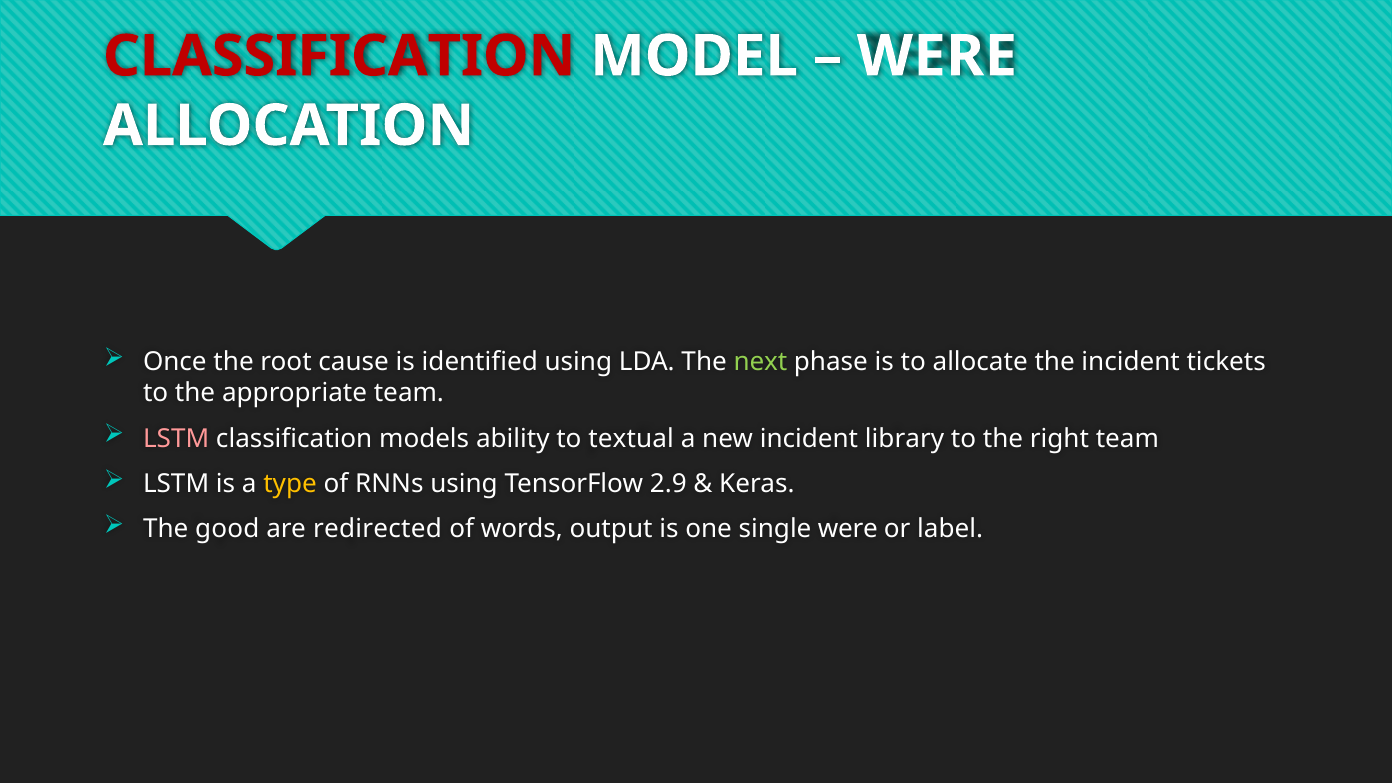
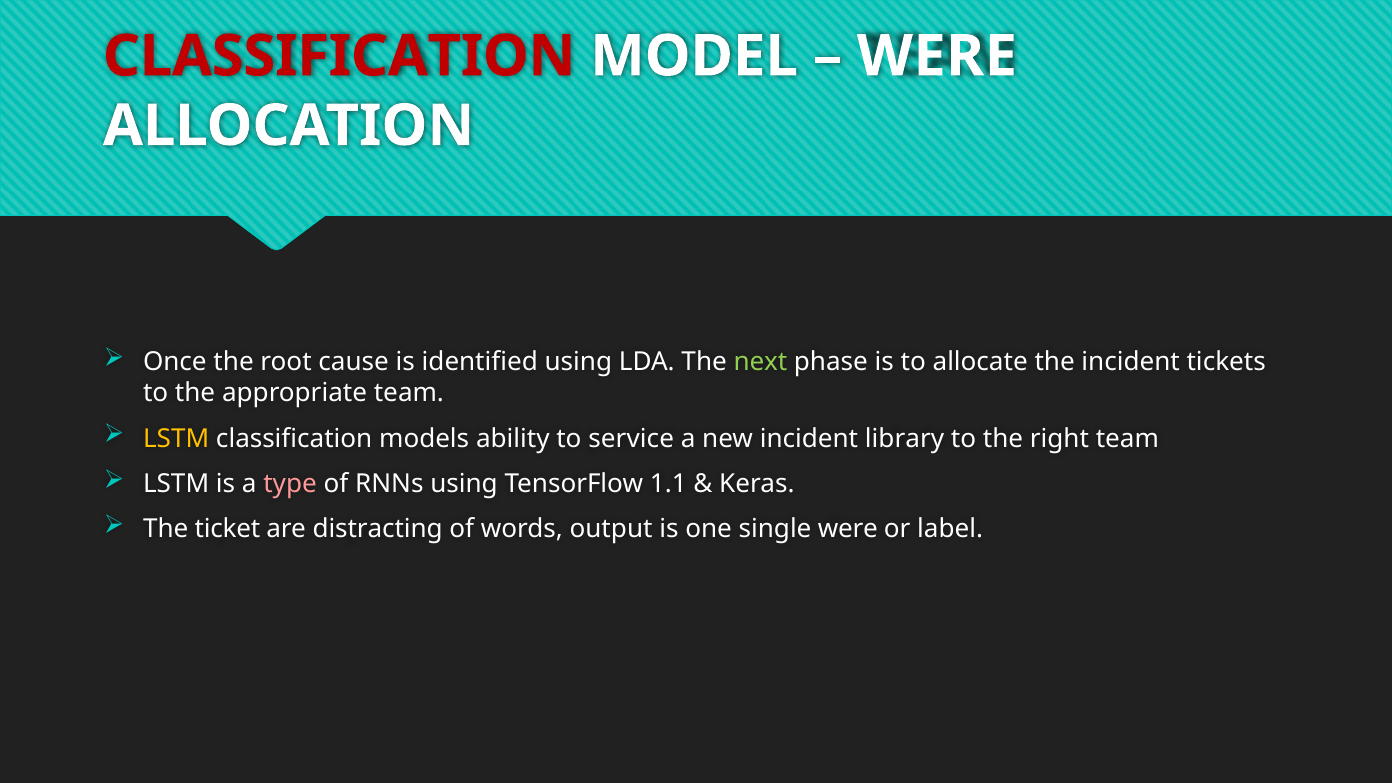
LSTM at (176, 439) colour: pink -> yellow
textual: textual -> service
type colour: yellow -> pink
2.9: 2.9 -> 1.1
good: good -> ticket
redirected: redirected -> distracting
